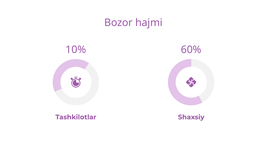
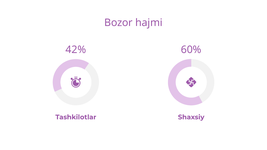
10%: 10% -> 42%
